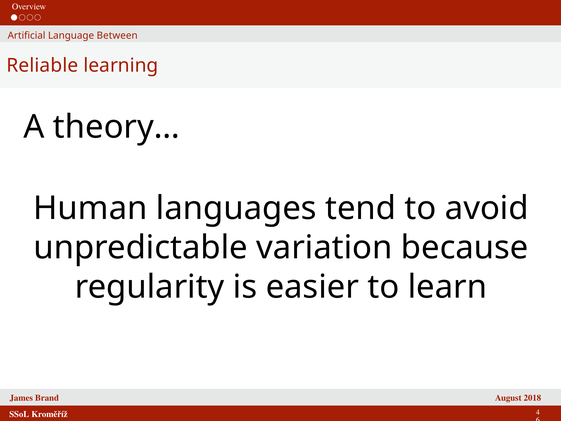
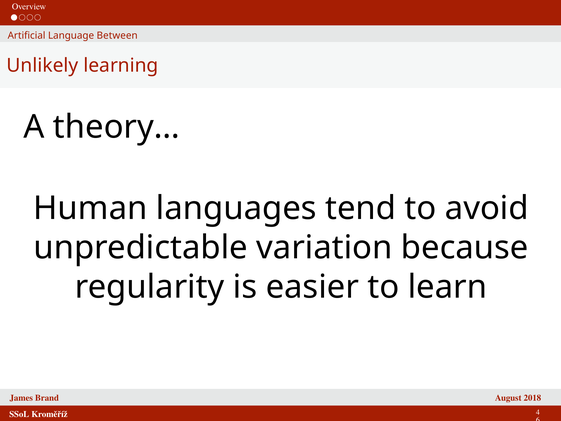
Reliable: Reliable -> Unlikely
